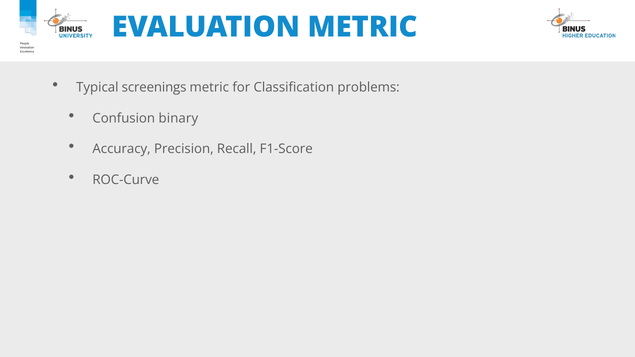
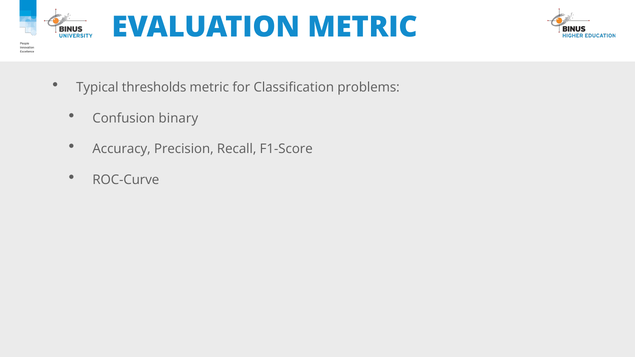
screenings: screenings -> thresholds
